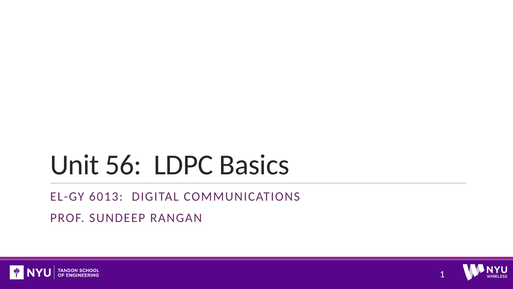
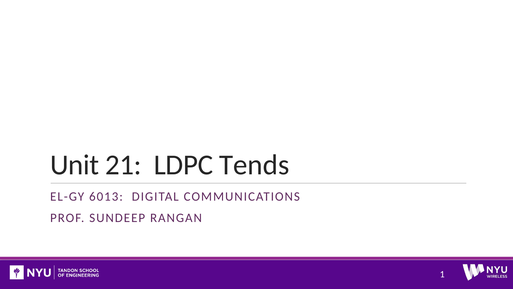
56: 56 -> 21
Basics: Basics -> Tends
